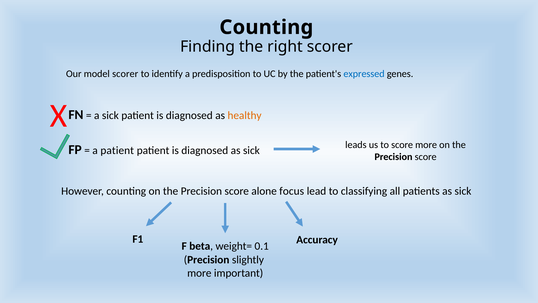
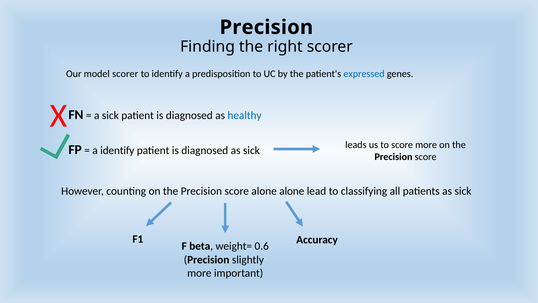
Counting at (266, 27): Counting -> Precision
healthy colour: orange -> blue
a patient: patient -> identify
alone focus: focus -> alone
0.1: 0.1 -> 0.6
